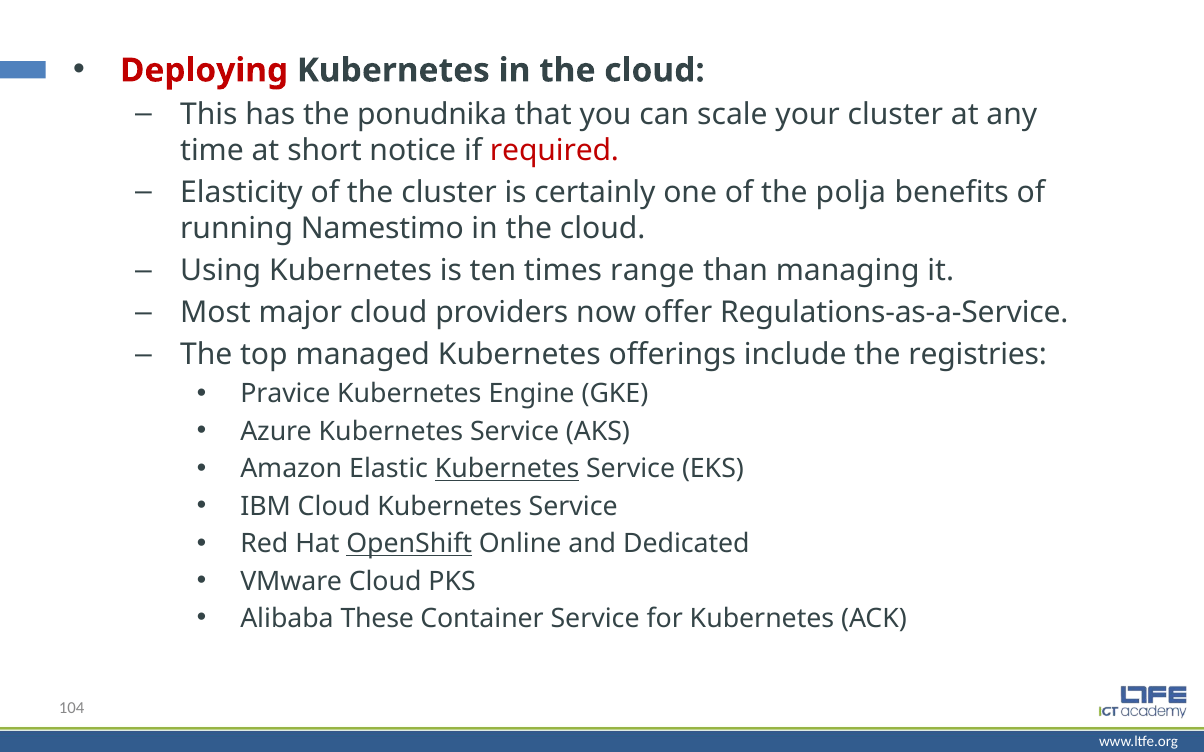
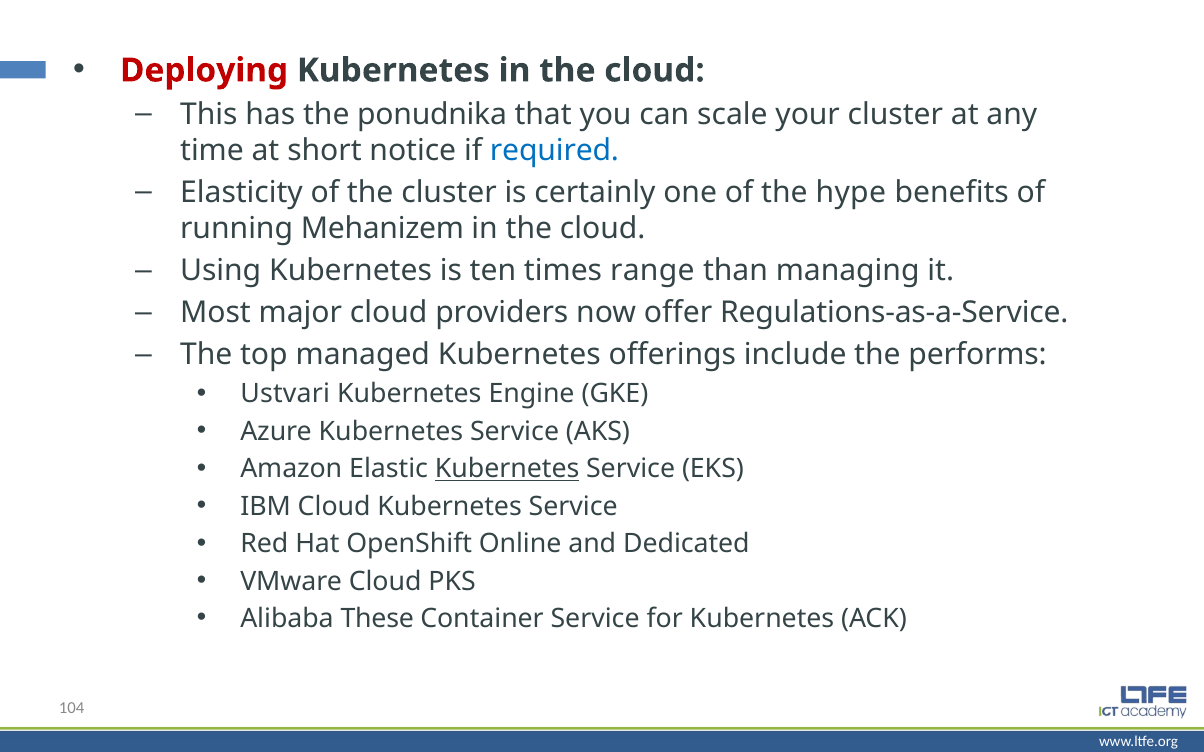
required colour: red -> blue
polja: polja -> hype
Namestimo: Namestimo -> Mehanizem
registries: registries -> performs
Pravice: Pravice -> Ustvari
OpenShift underline: present -> none
